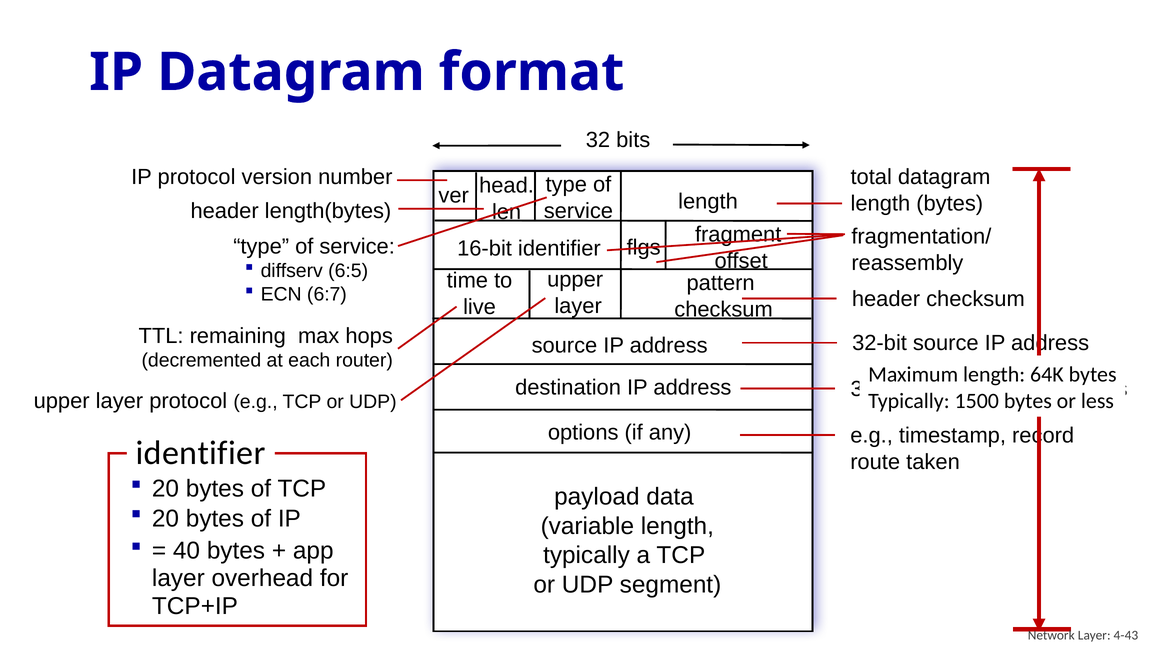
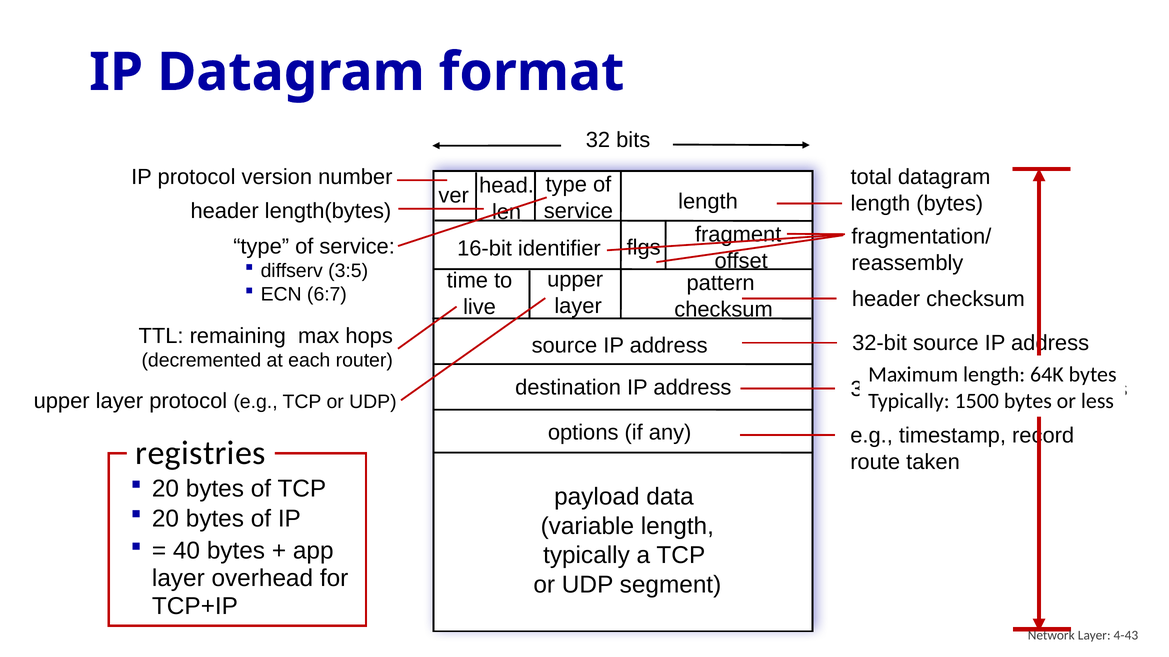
6:5: 6:5 -> 3:5
identifier at (201, 453): identifier -> registries
